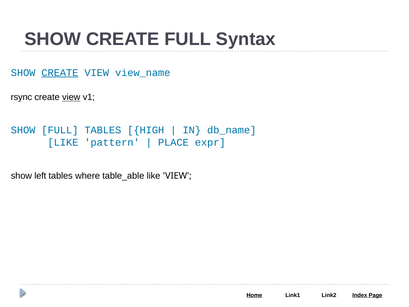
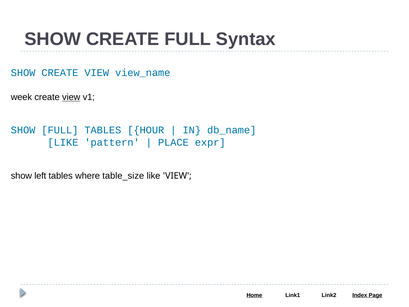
CREATE at (60, 73) underline: present -> none
rsync: rsync -> week
HIGH: HIGH -> HOUR
table_able: table_able -> table_size
